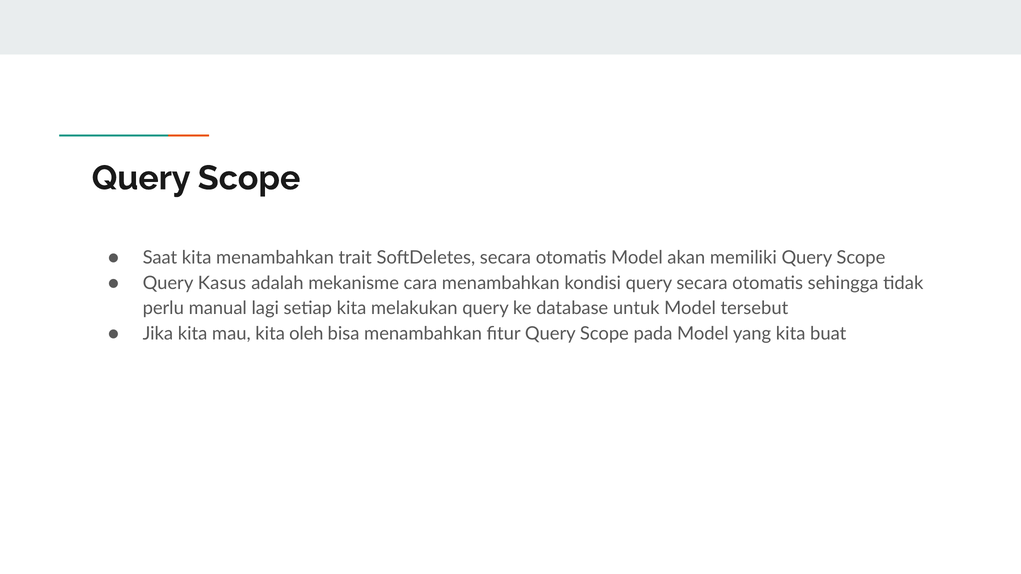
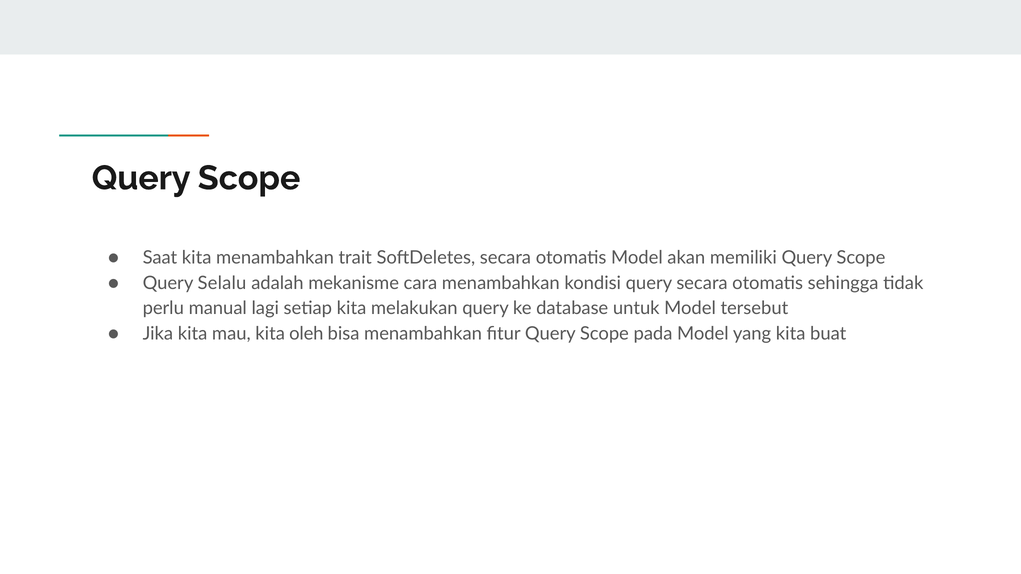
Kasus: Kasus -> Selalu
